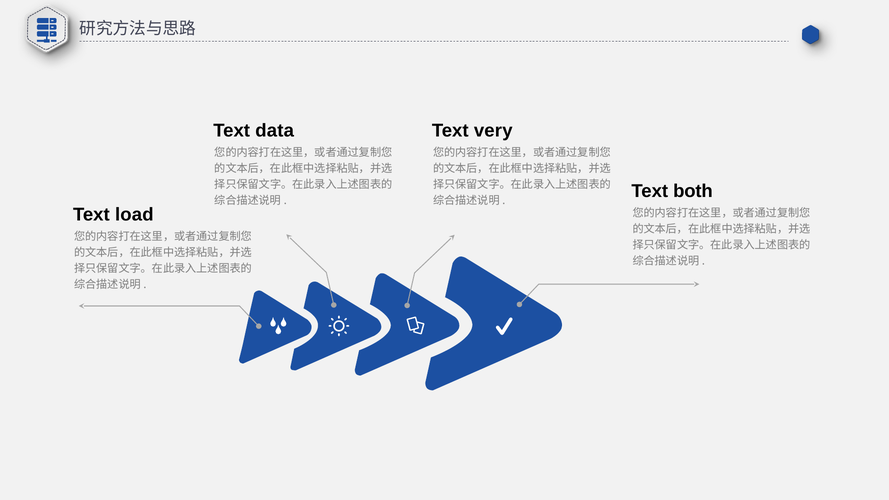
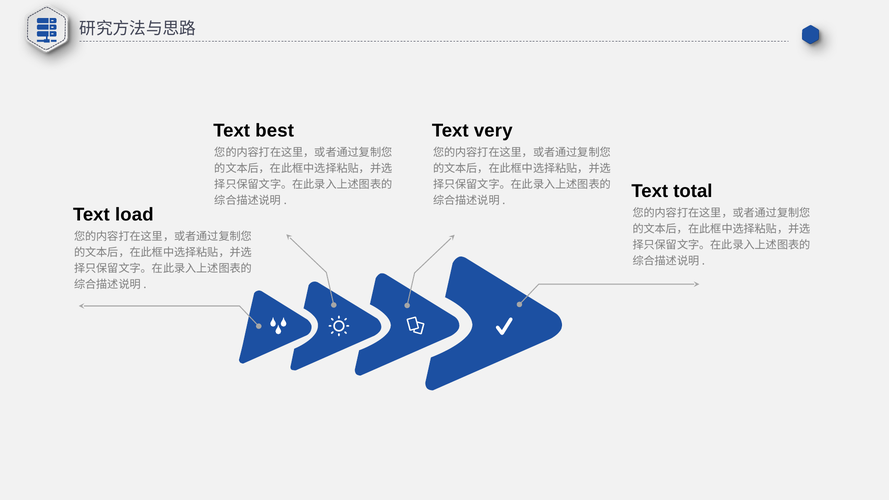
data: data -> best
both: both -> total
